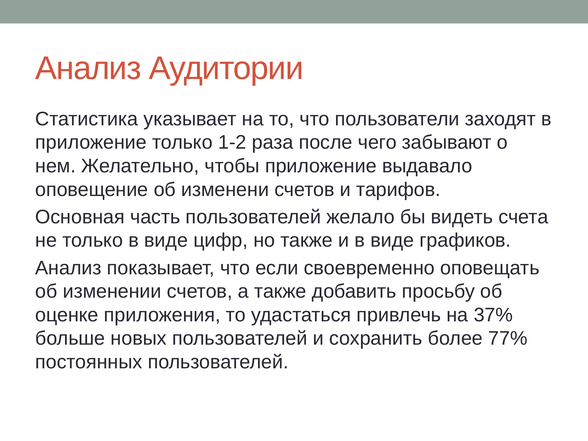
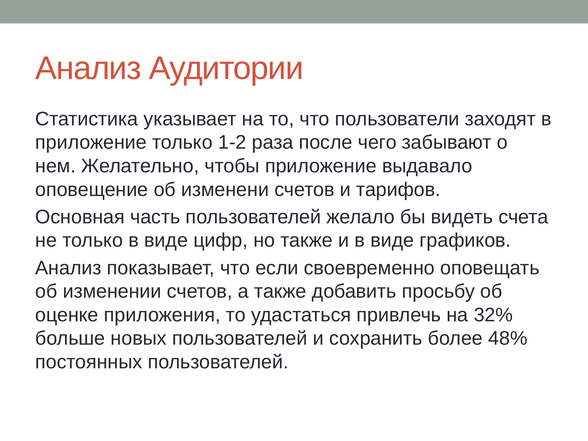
37%: 37% -> 32%
77%: 77% -> 48%
